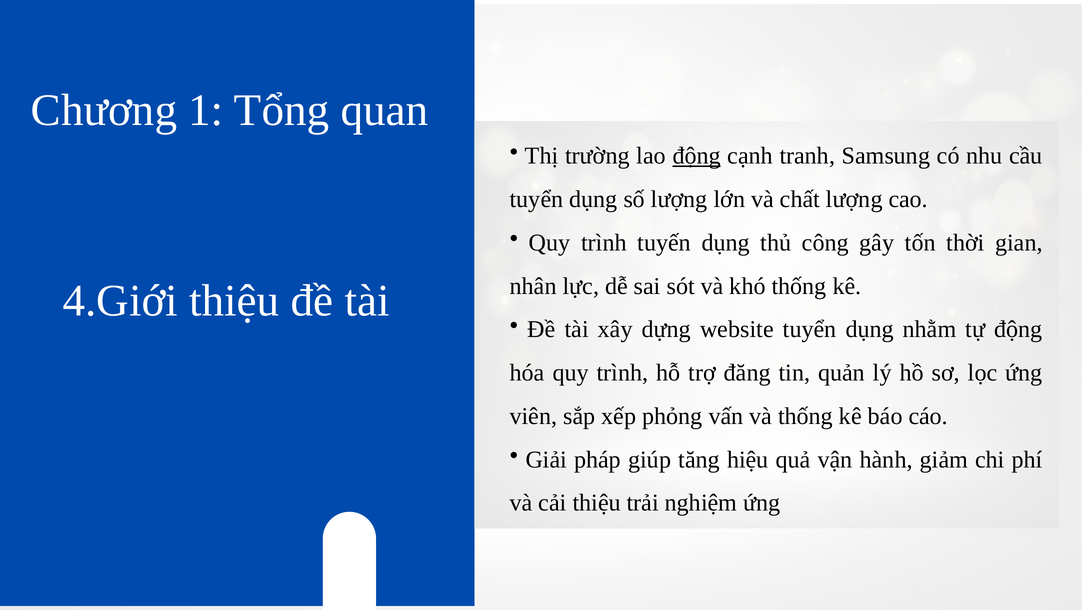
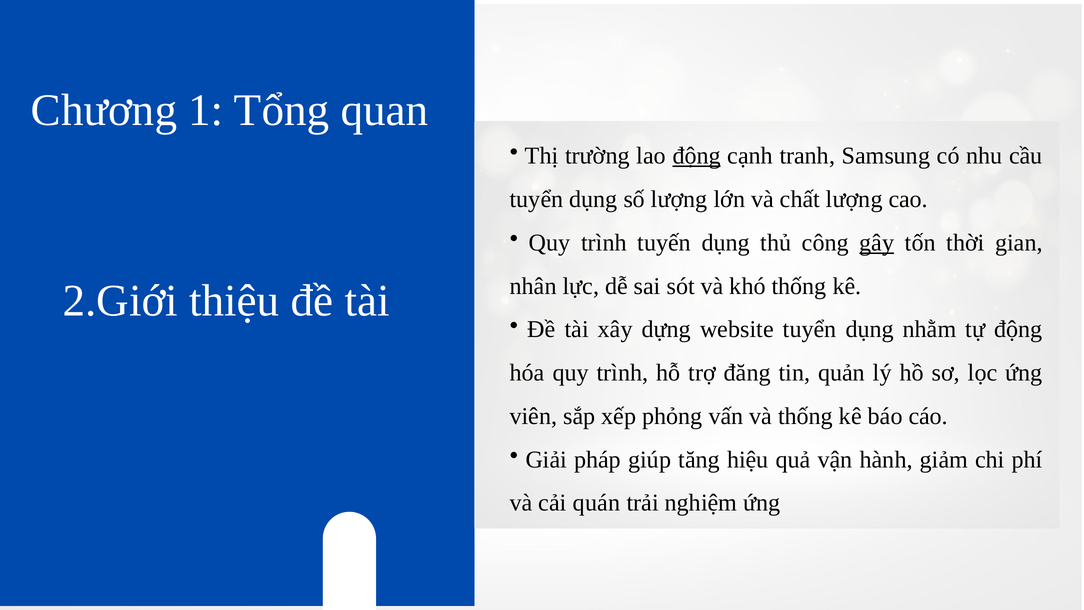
gây underline: none -> present
4.Giới: 4.Giới -> 2.Giới
cải thiệu: thiệu -> quán
